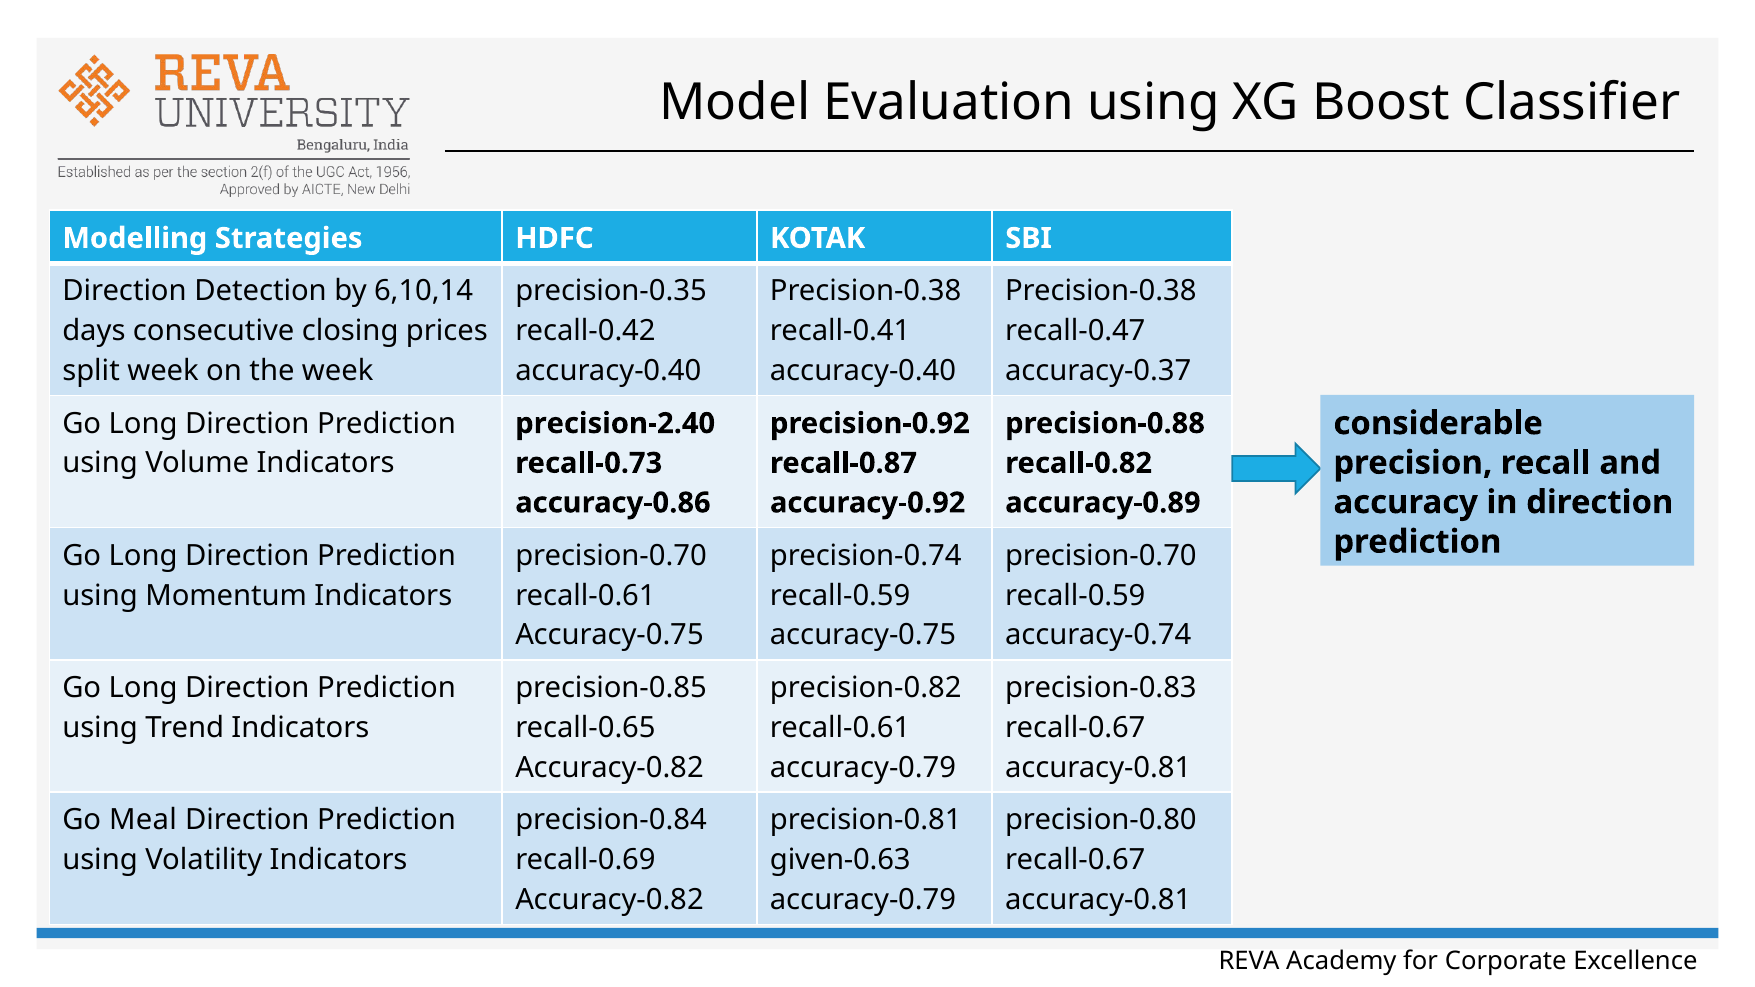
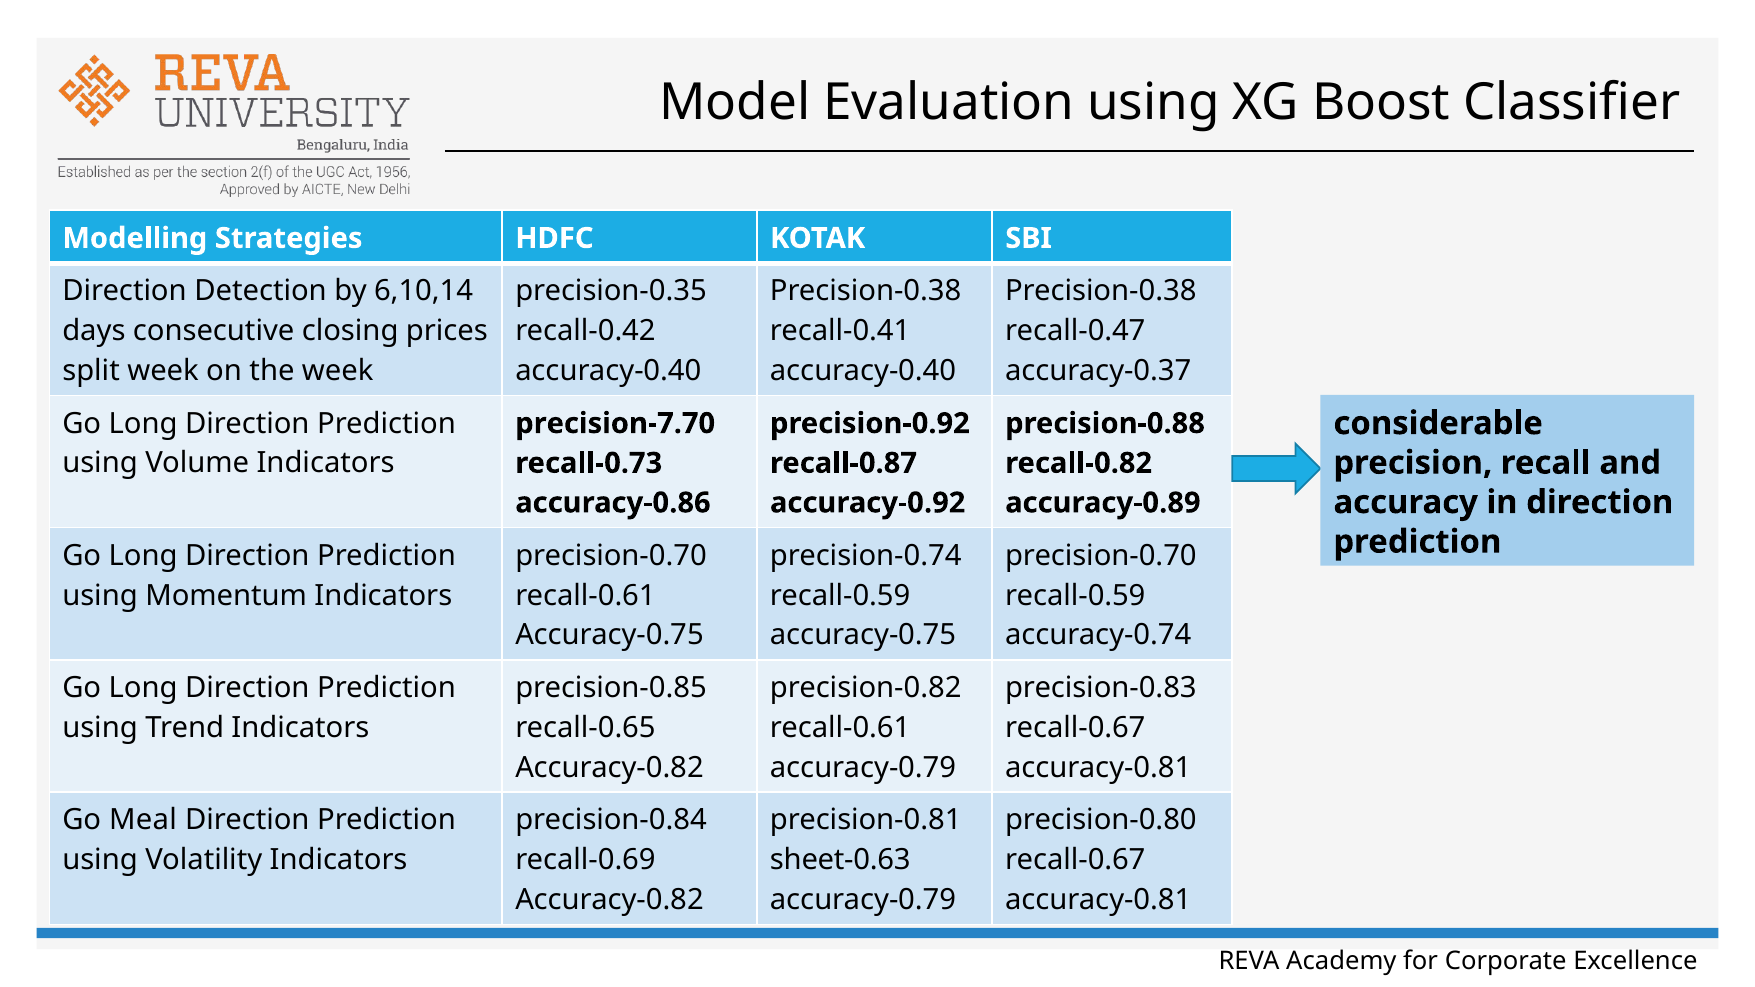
precision-2.40: precision-2.40 -> precision-7.70
given-0.63: given-0.63 -> sheet-0.63
